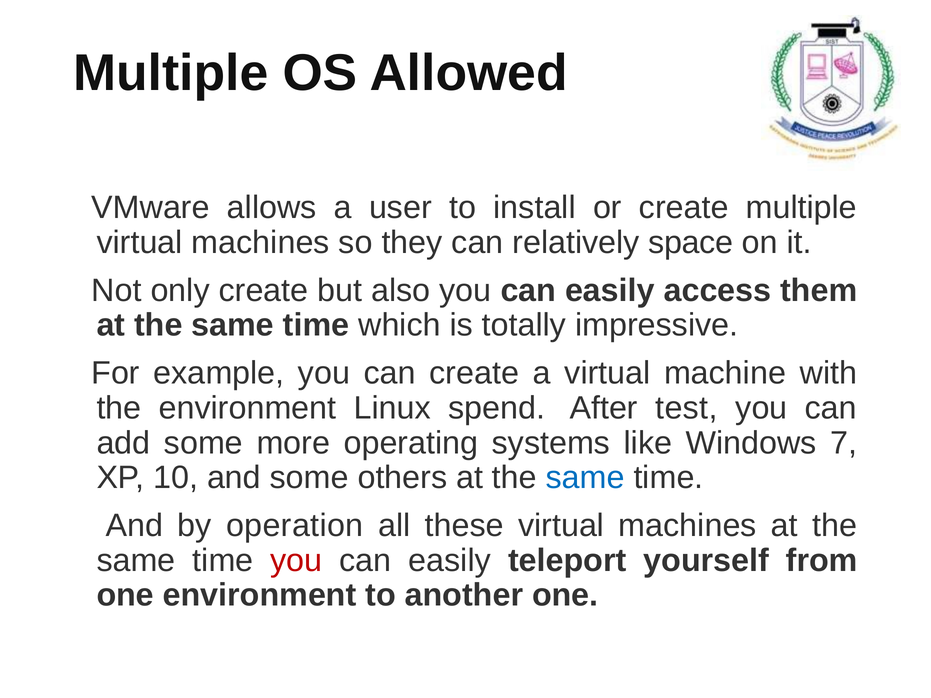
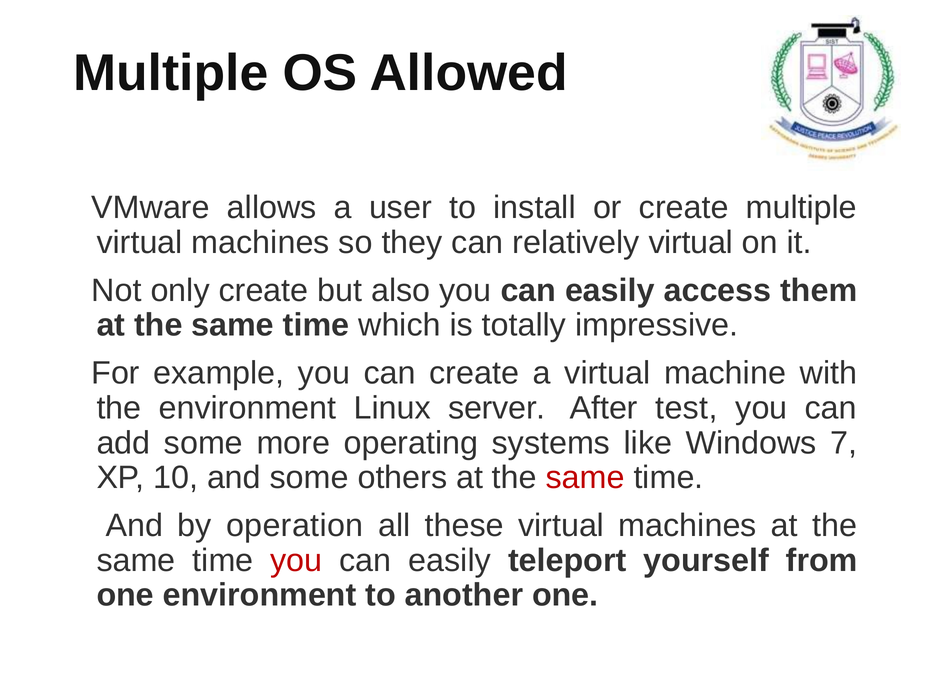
relatively space: space -> virtual
spend: spend -> server
same at (585, 478) colour: blue -> red
